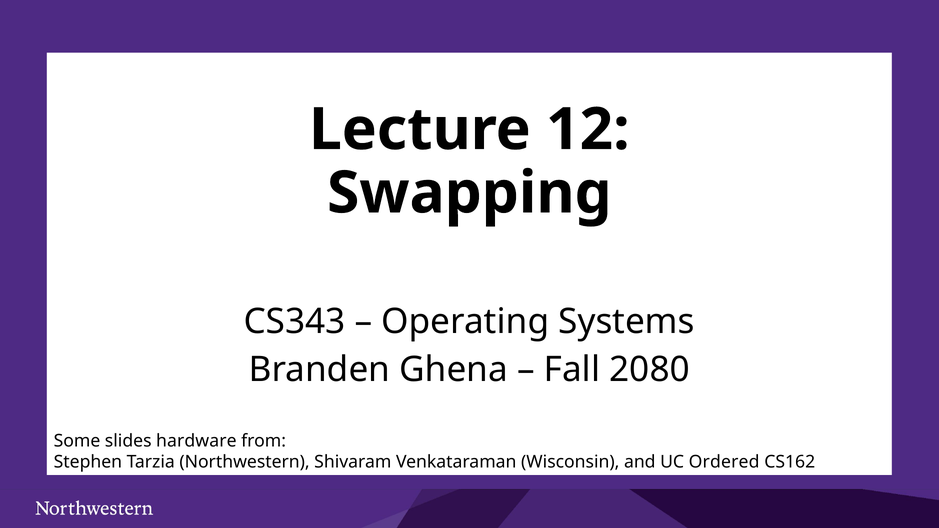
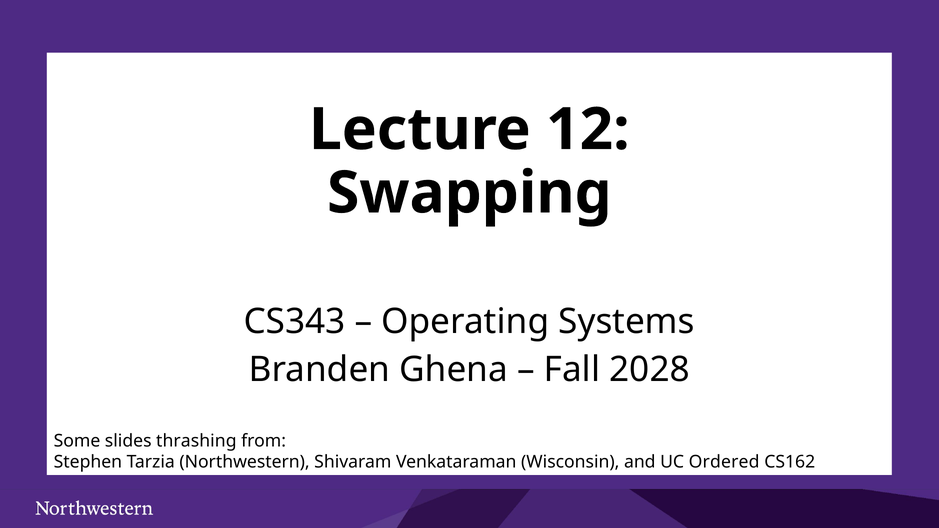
2080: 2080 -> 2028
hardware: hardware -> thrashing
